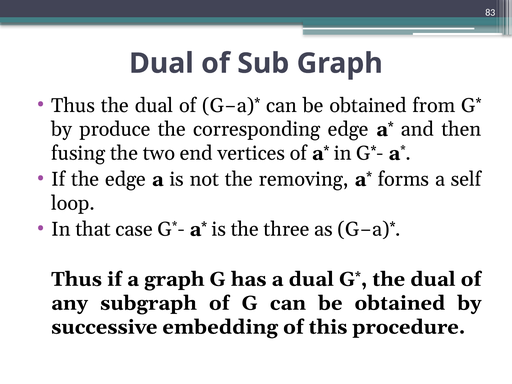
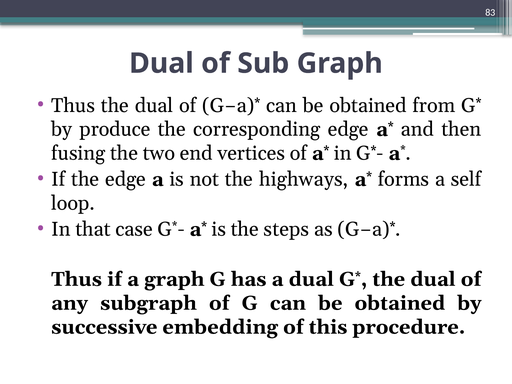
removing: removing -> highways
three: three -> steps
